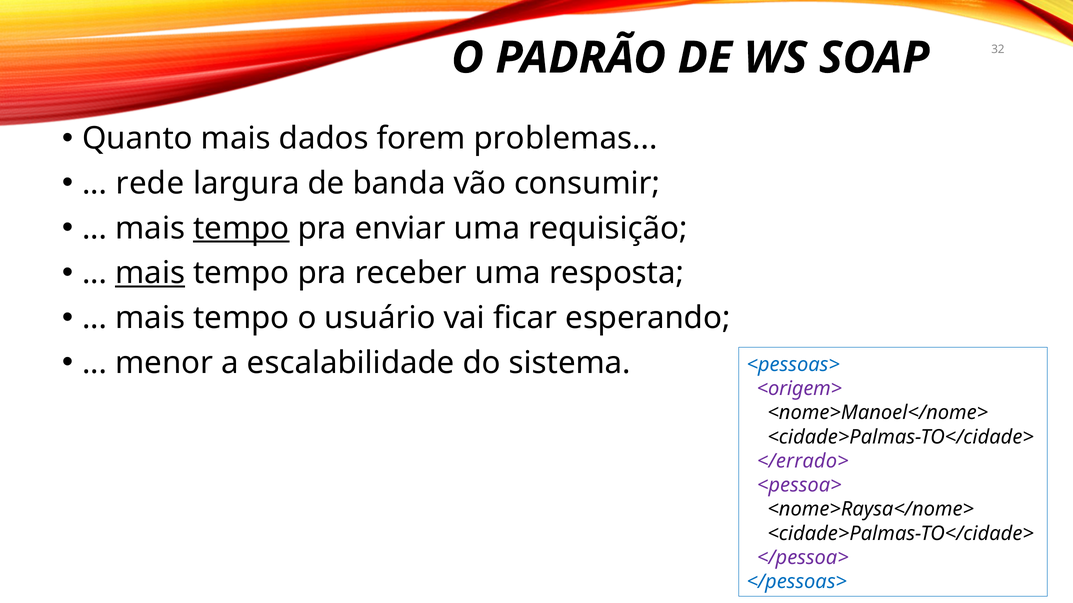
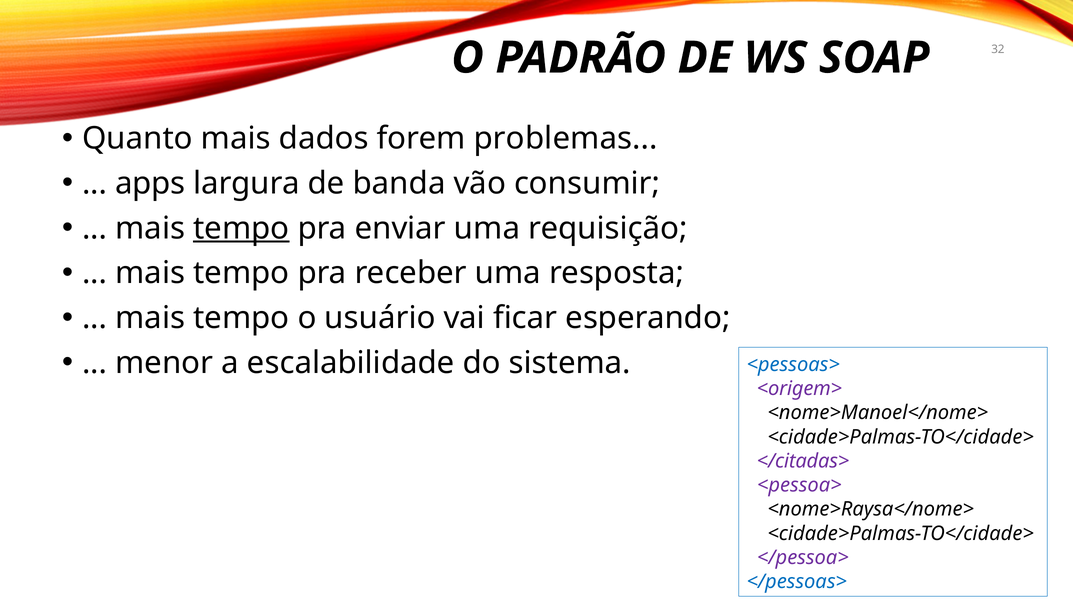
rede: rede -> apps
mais at (150, 273) underline: present -> none
</errado>: </errado> -> </citadas>
